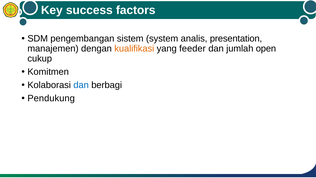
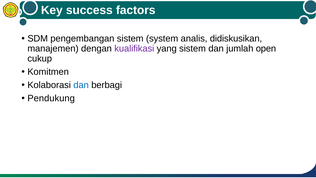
presentation: presentation -> didiskusikan
kualifikasi colour: orange -> purple
yang feeder: feeder -> sistem
